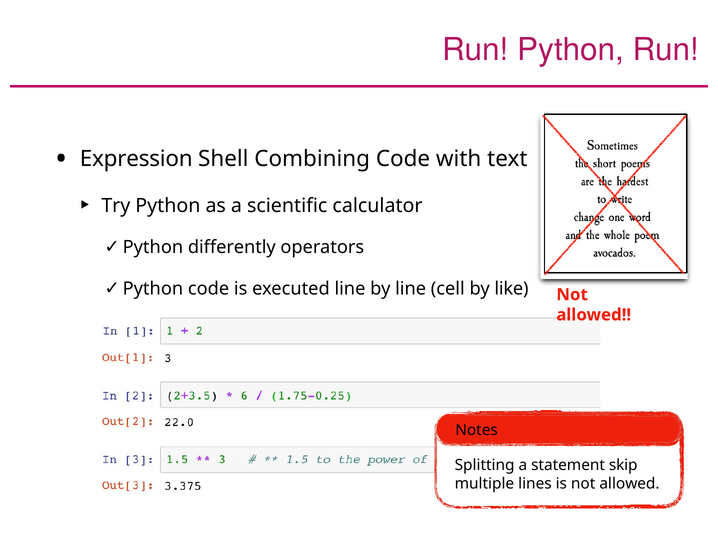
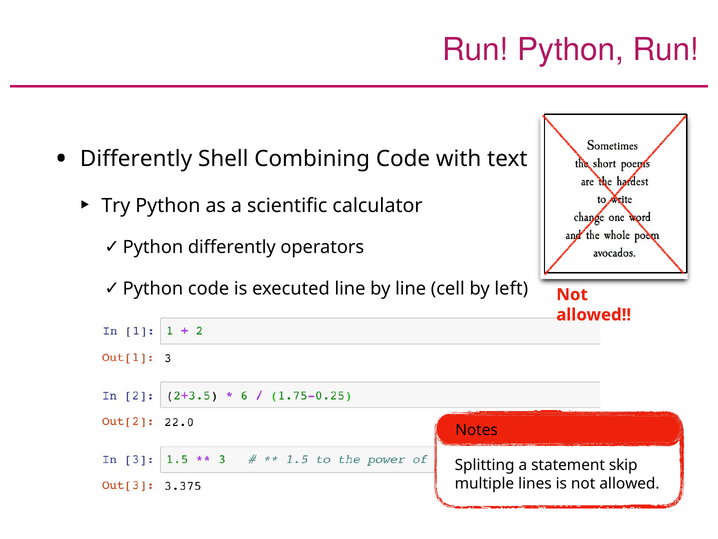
Expression at (136, 159): Expression -> Diﬀerently
like: like -> left
